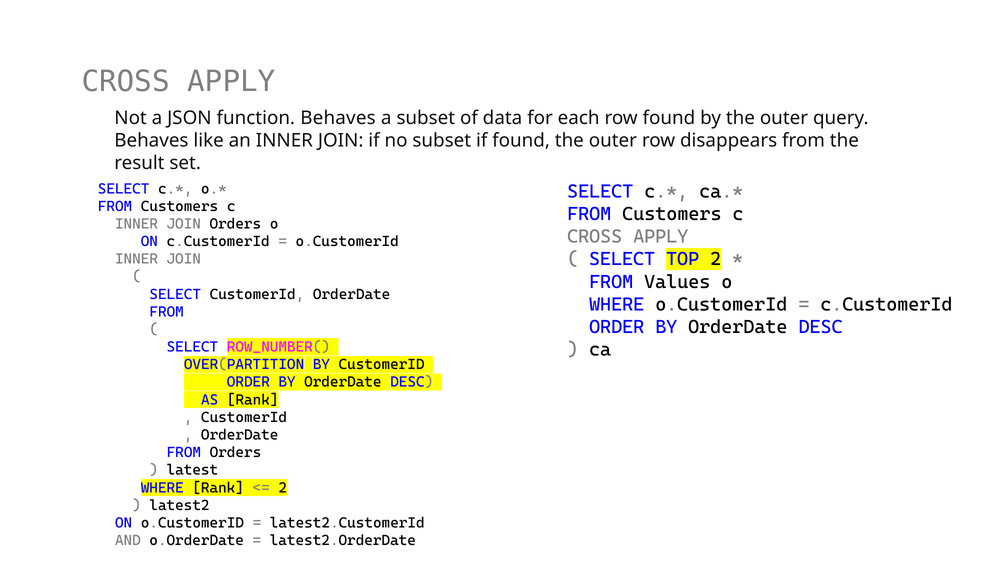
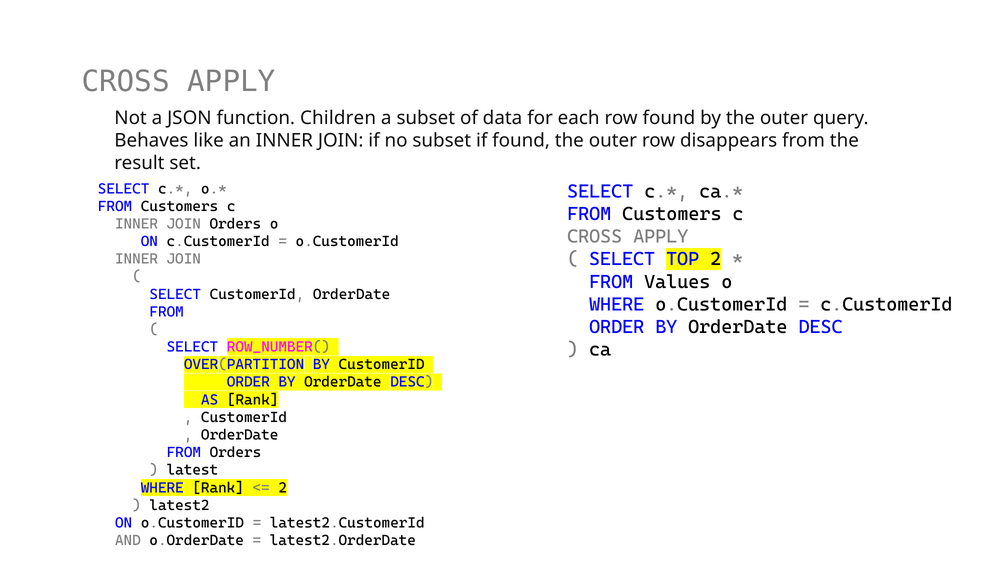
function Behaves: Behaves -> Children
